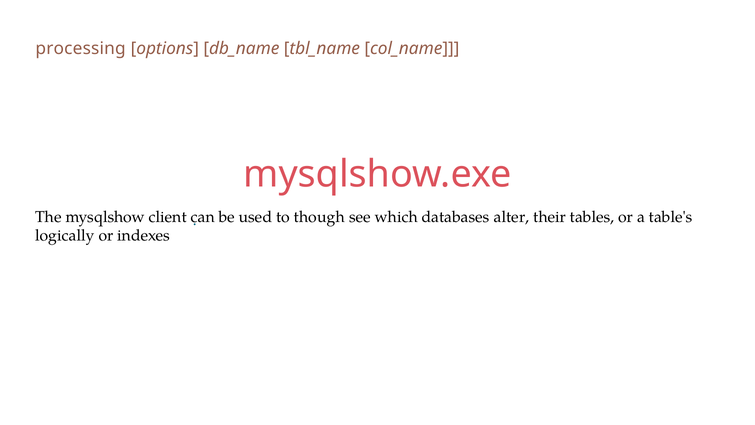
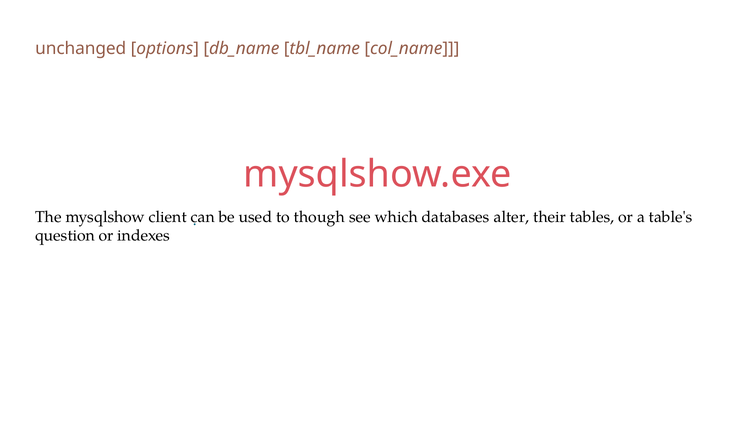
processing: processing -> unchanged
logically: logically -> question
